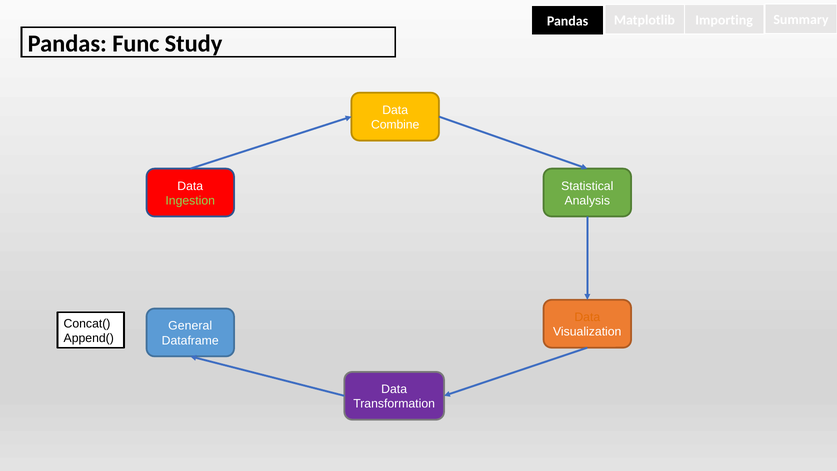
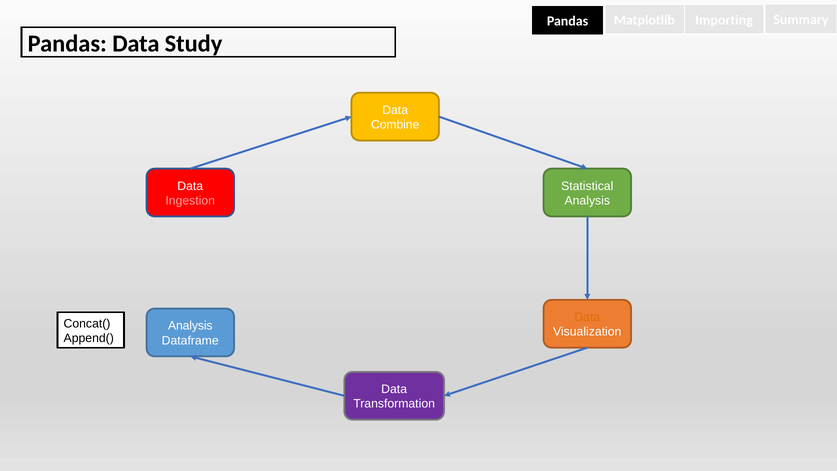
Pandas Func: Func -> Data
Ingestion colour: light green -> pink
General at (190, 326): General -> Analysis
